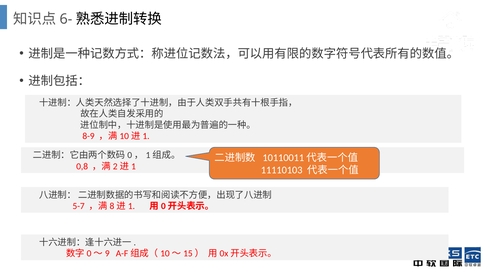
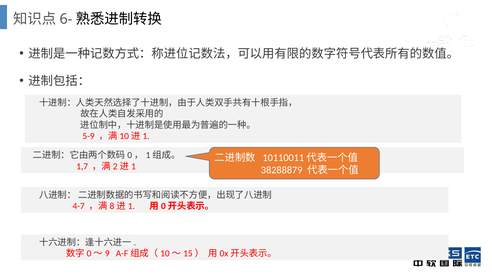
8-9: 8-9 -> 5-9
0,8: 0,8 -> 1,7
11110103: 11110103 -> 38288879
5-7: 5-7 -> 4-7
